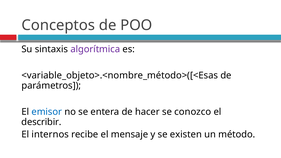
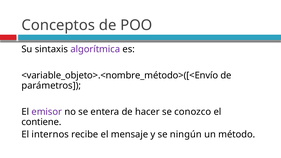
<variable_objeto>.<nombre_método>([<Esas: <variable_objeto>.<nombre_método>([<Esas -> <variable_objeto>.<nombre_método>([<Envío
emisor colour: blue -> purple
describir: describir -> contiene
existen: existen -> ningún
